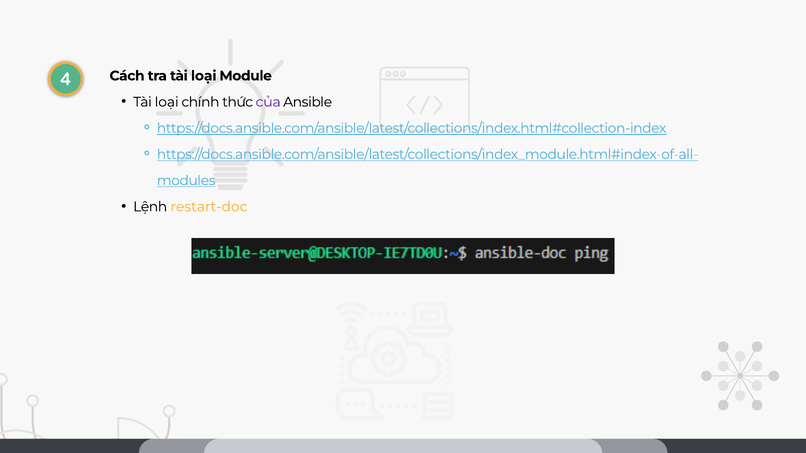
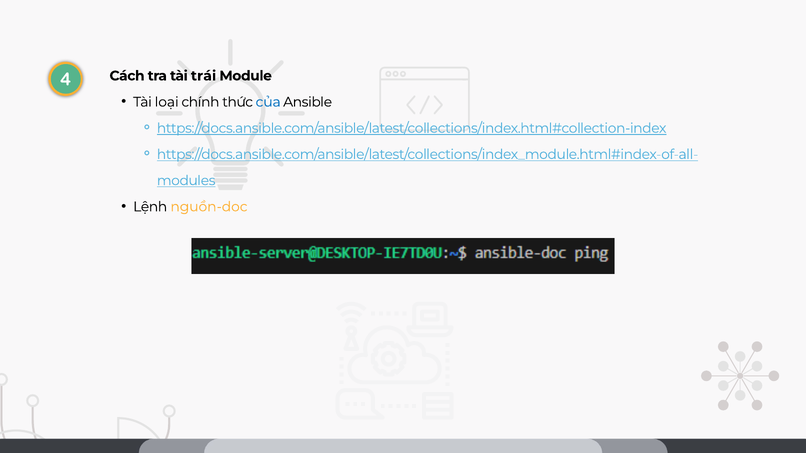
tra tài loại: loại -> trái
của colour: purple -> blue
restart-doc: restart-doc -> nguồn-doc
